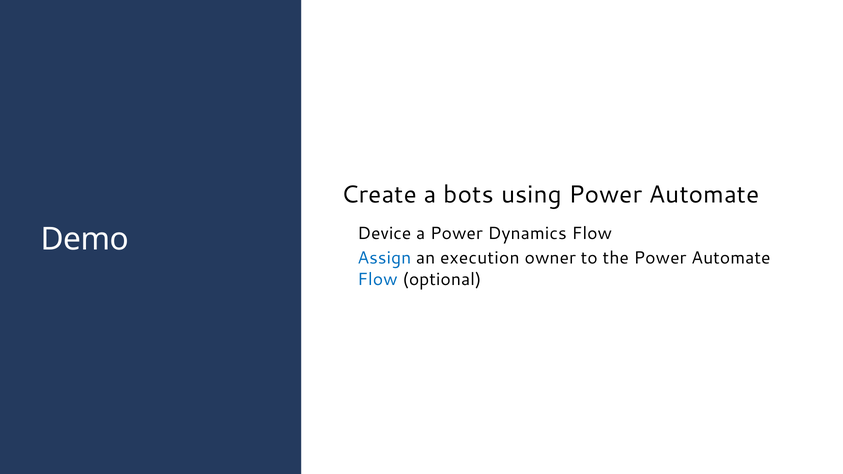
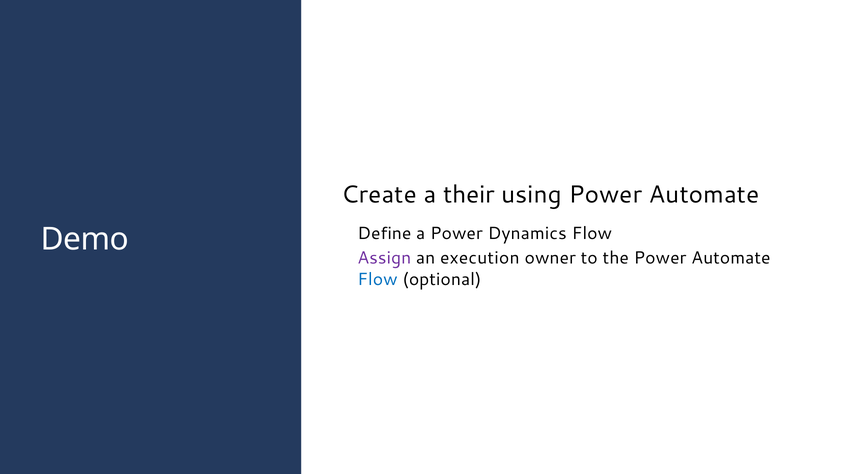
bots: bots -> their
Device: Device -> Define
Assign colour: blue -> purple
